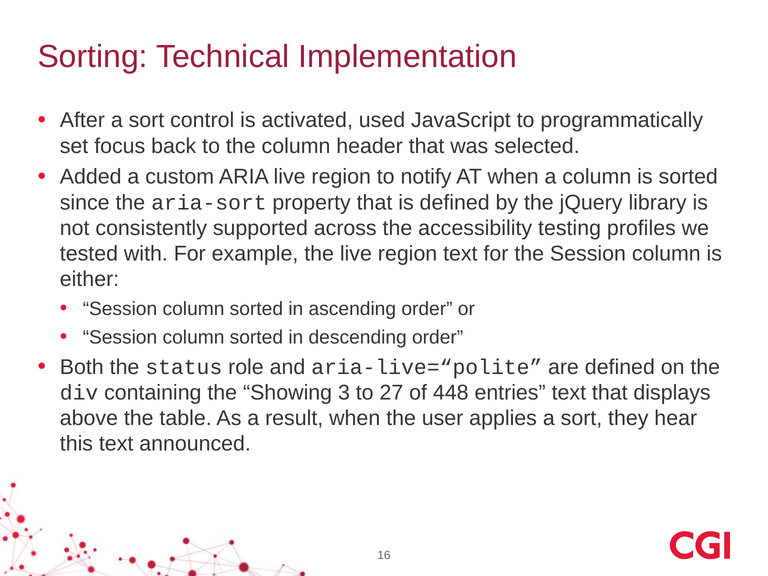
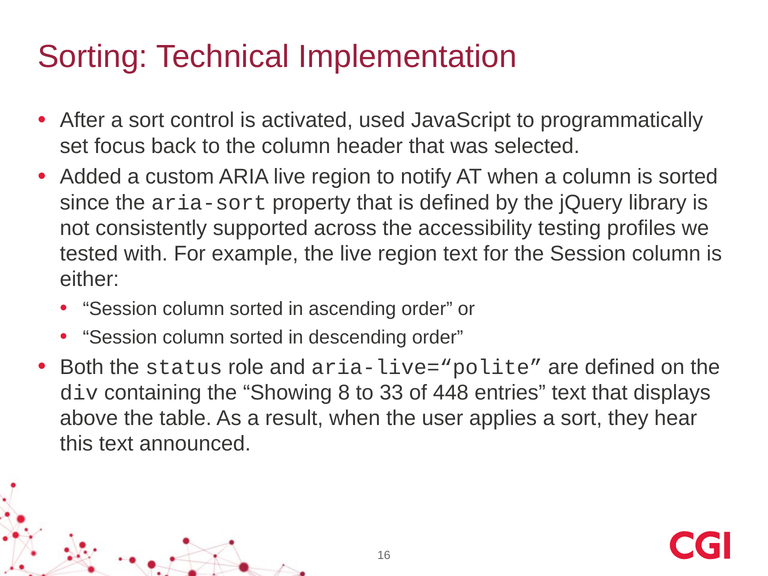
3: 3 -> 8
27: 27 -> 33
